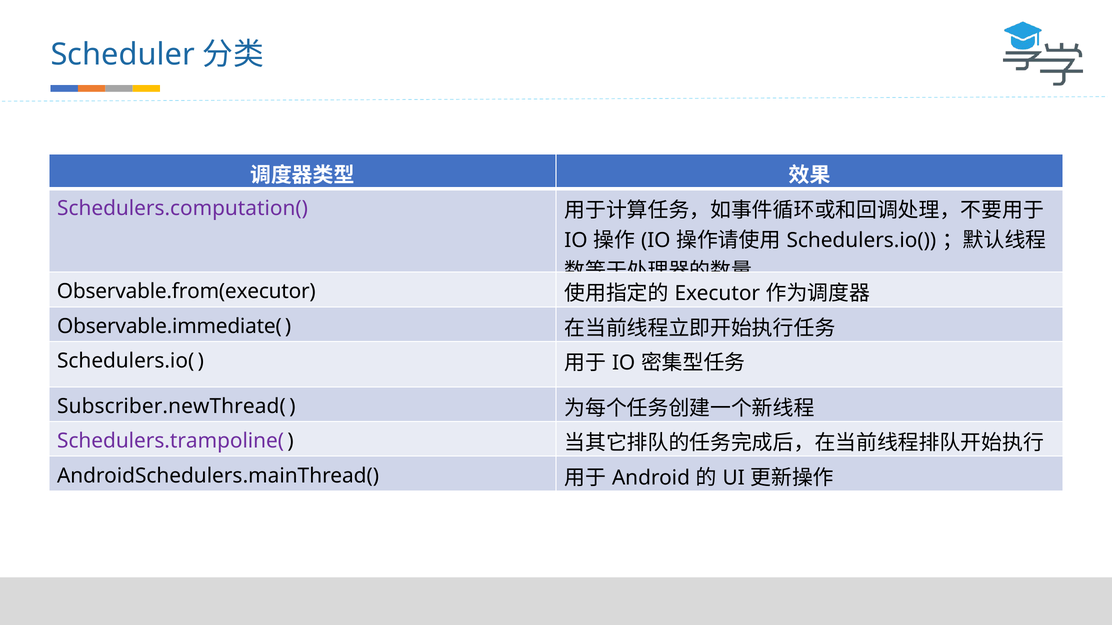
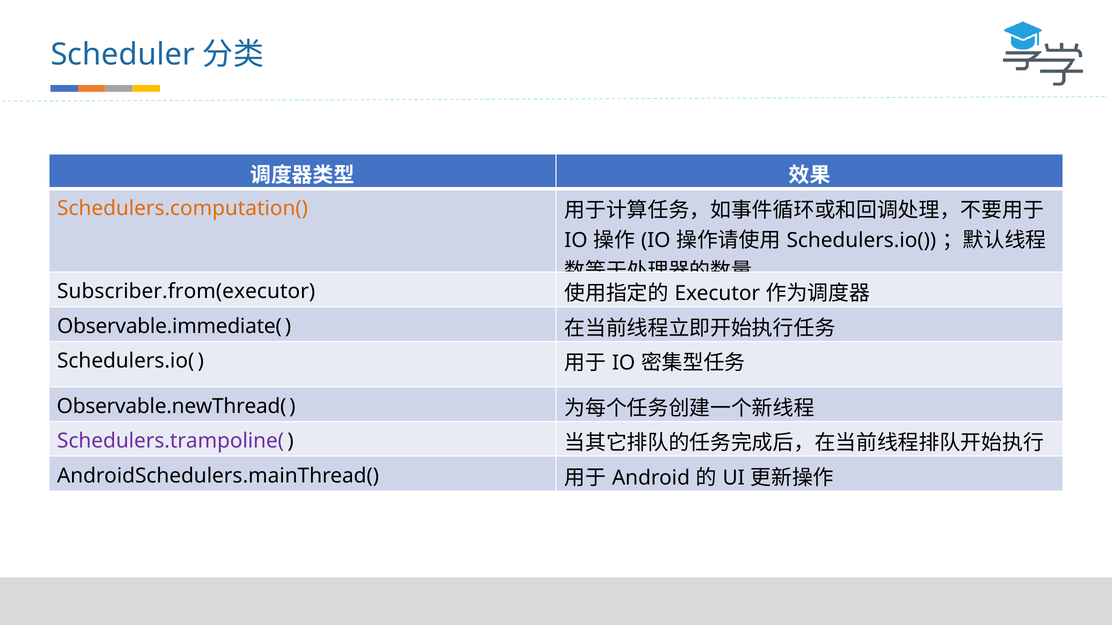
Schedulers.computation( colour: purple -> orange
Observable.from(executor: Observable.from(executor -> Subscriber.from(executor
Subscriber.newThread(: Subscriber.newThread( -> Observable.newThread(
